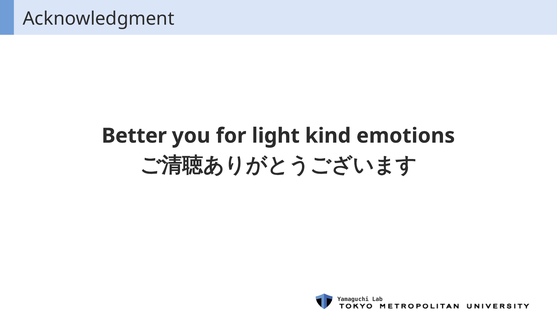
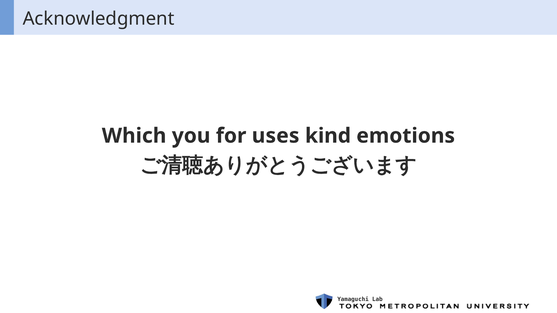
Better: Better -> Which
light: light -> uses
